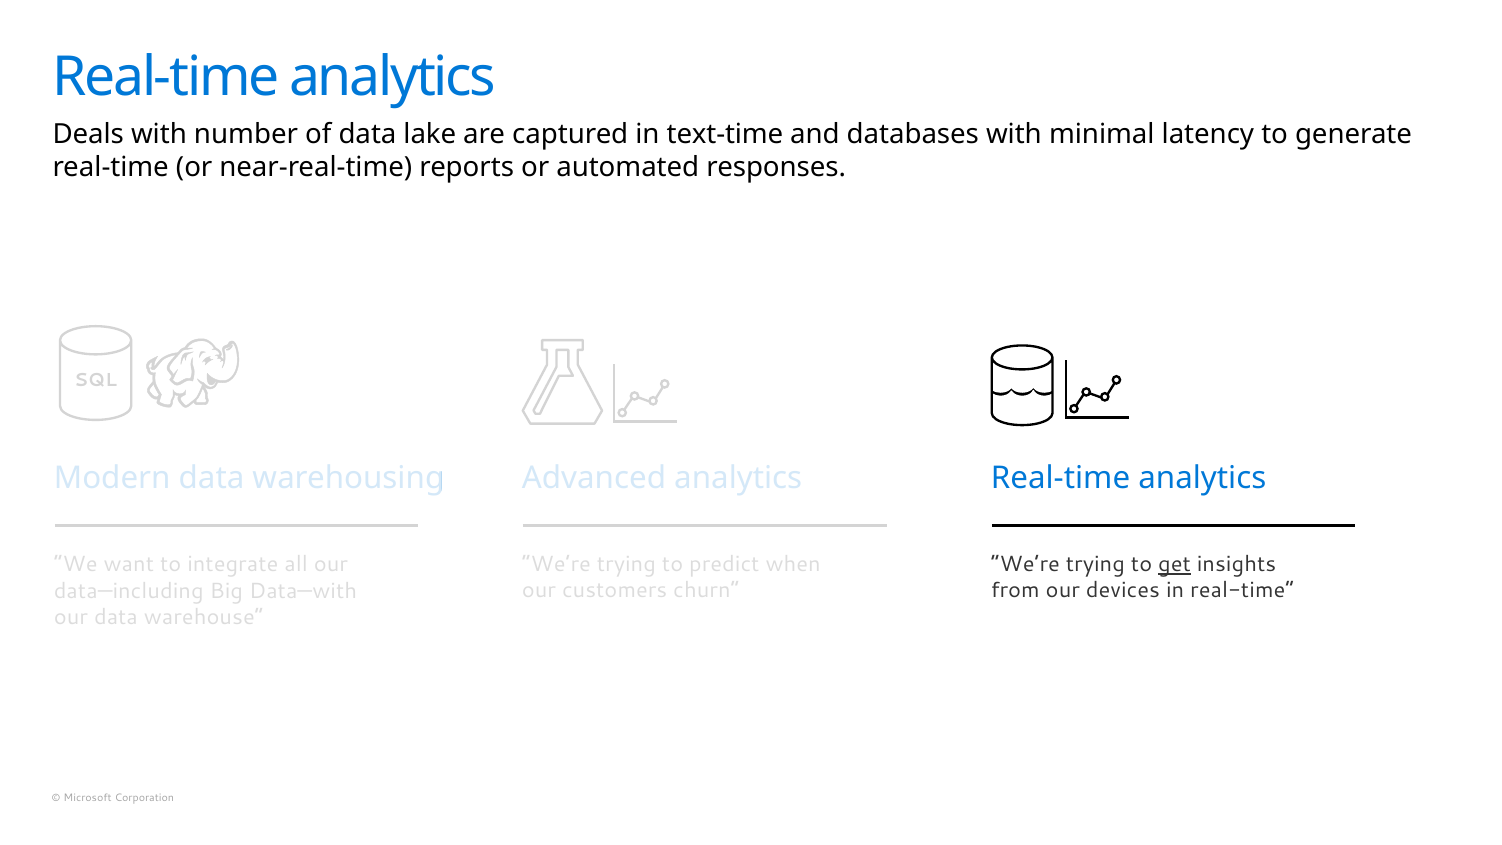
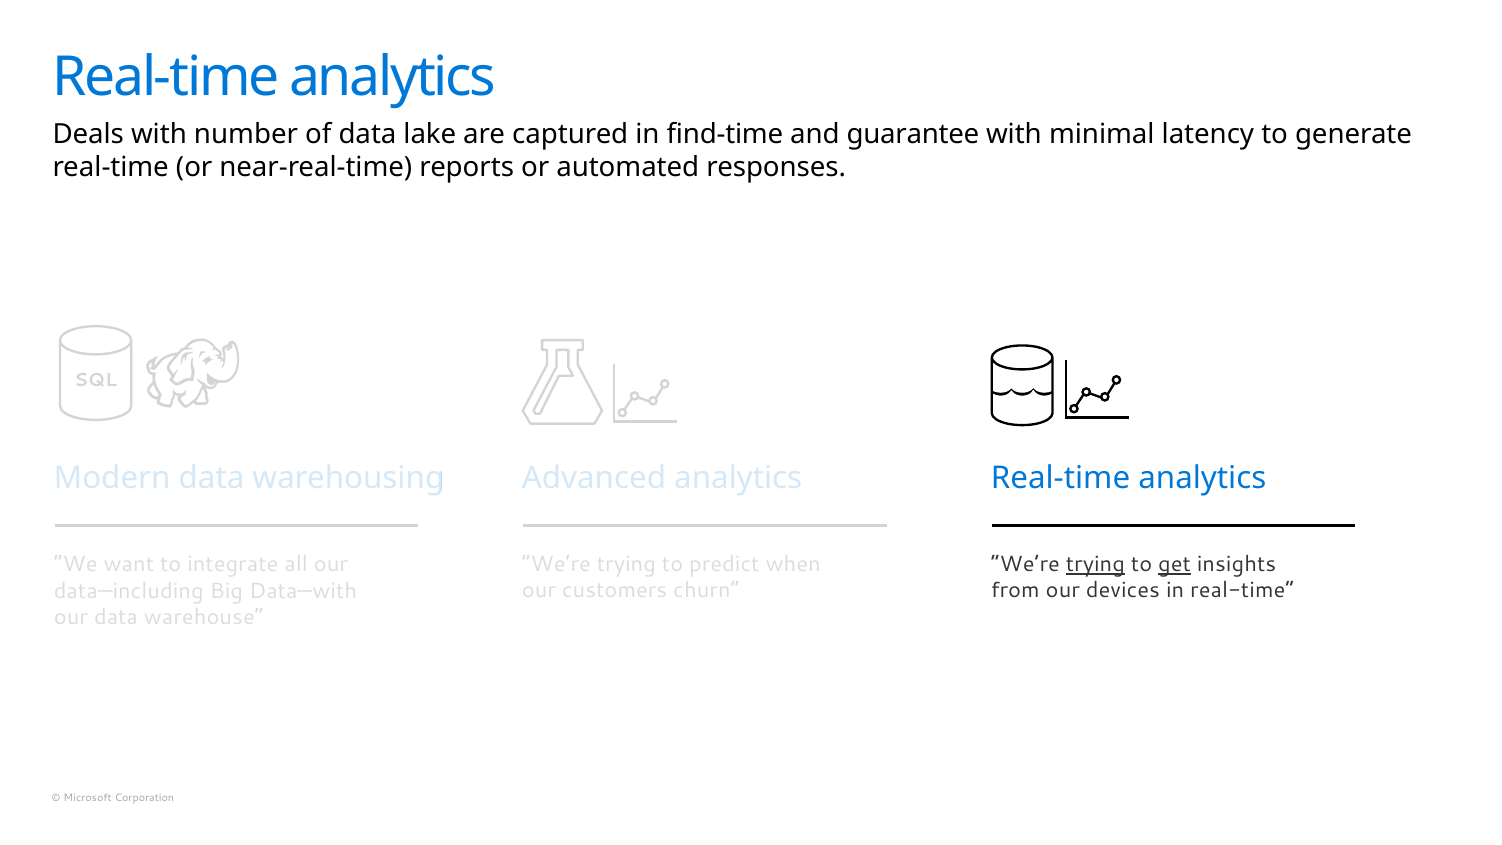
text-time: text-time -> find-time
databases: databases -> guarantee
trying at (1095, 564) underline: none -> present
